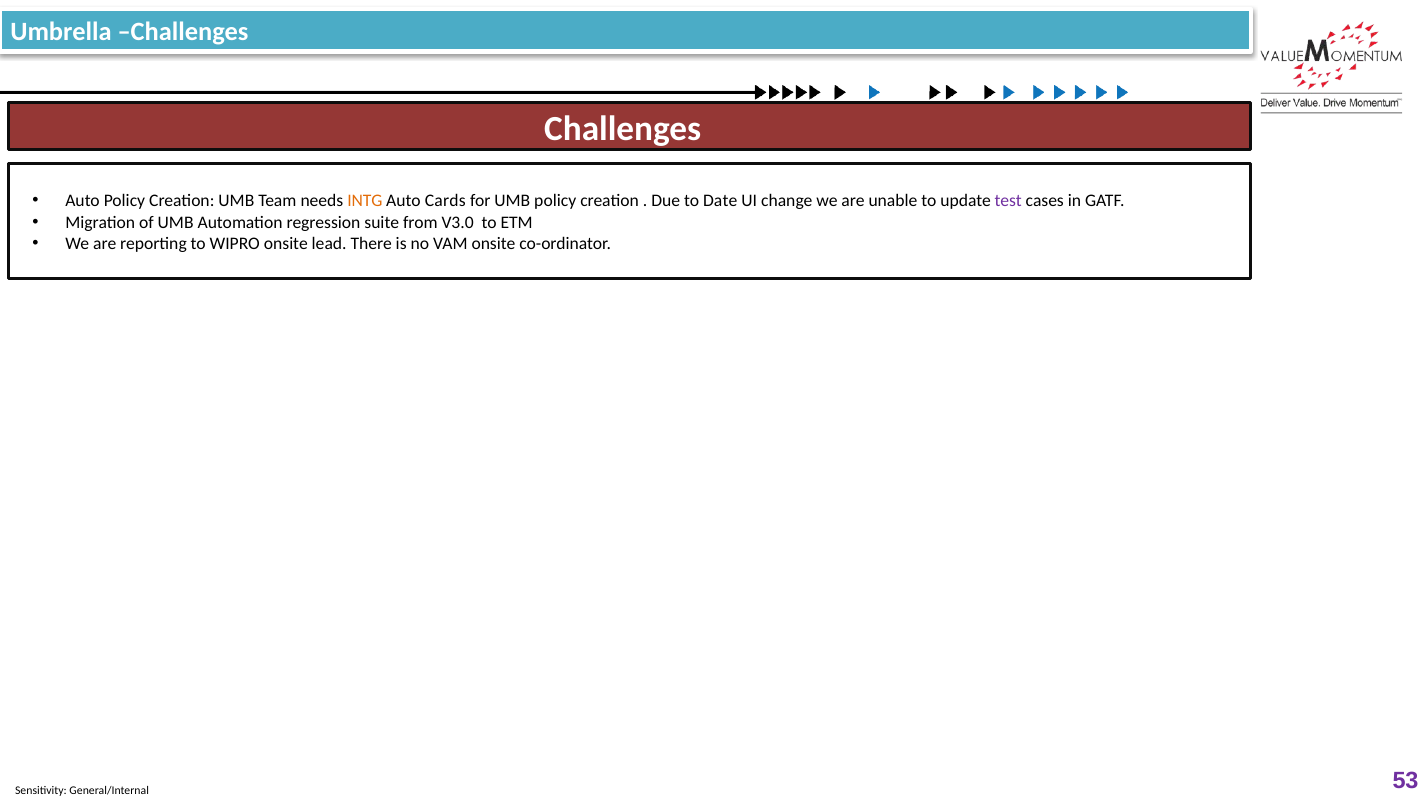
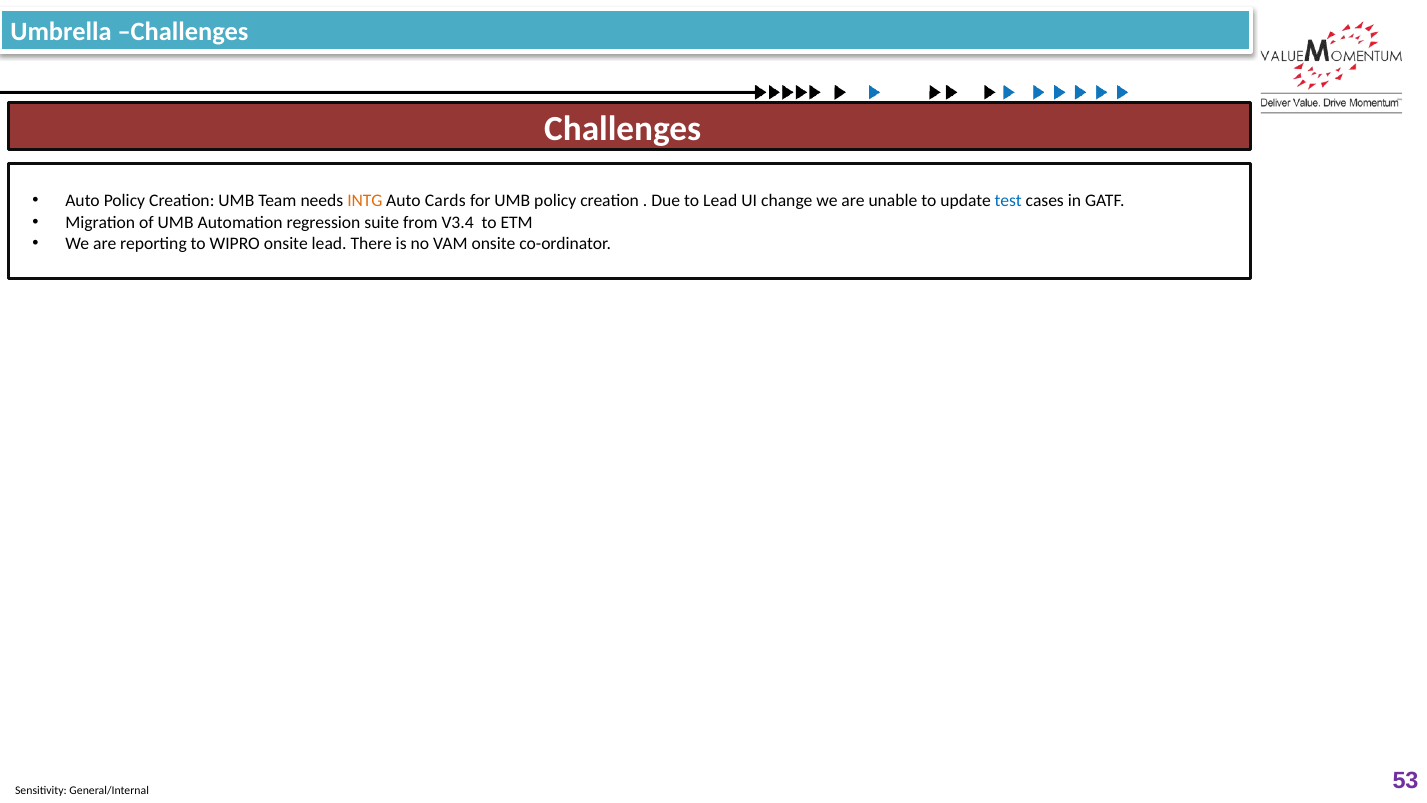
to Date: Date -> Lead
test colour: purple -> blue
V3.0: V3.0 -> V3.4
